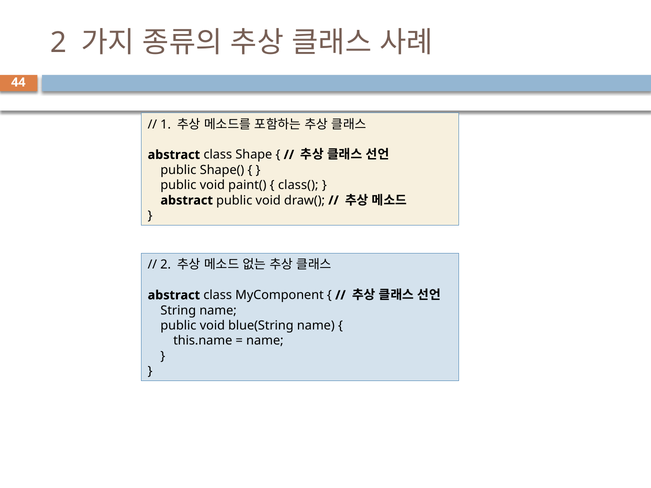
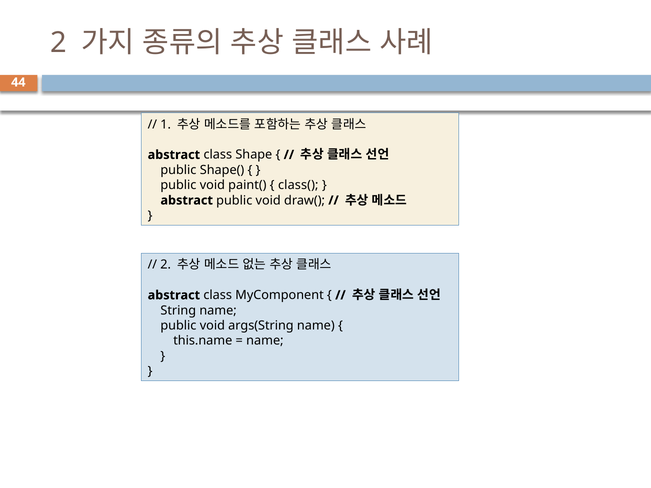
blue(String: blue(String -> args(String
